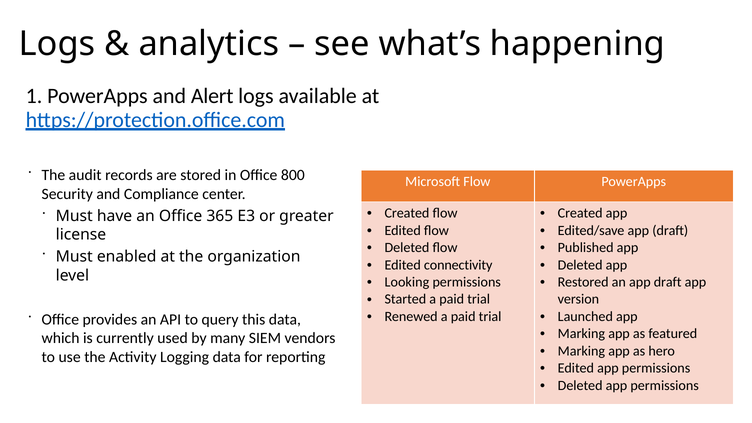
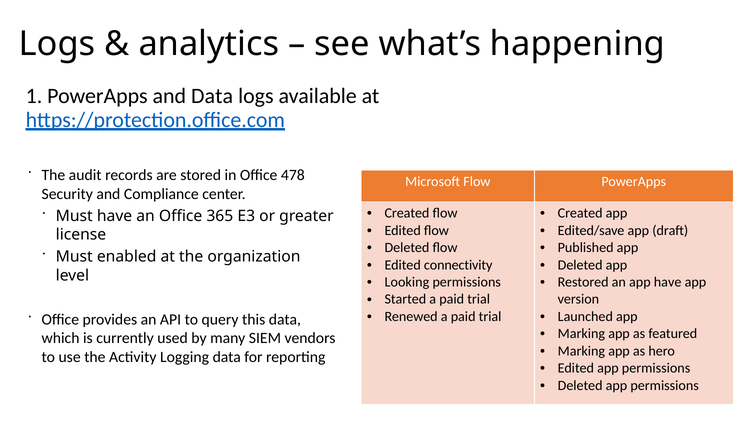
and Alert: Alert -> Data
800: 800 -> 478
an app draft: draft -> have
